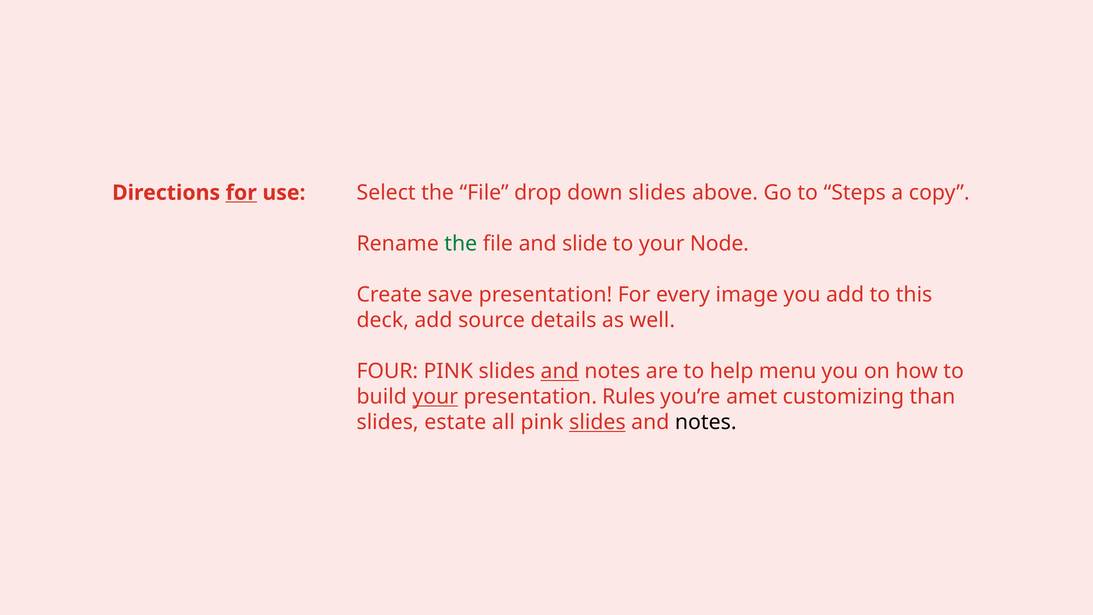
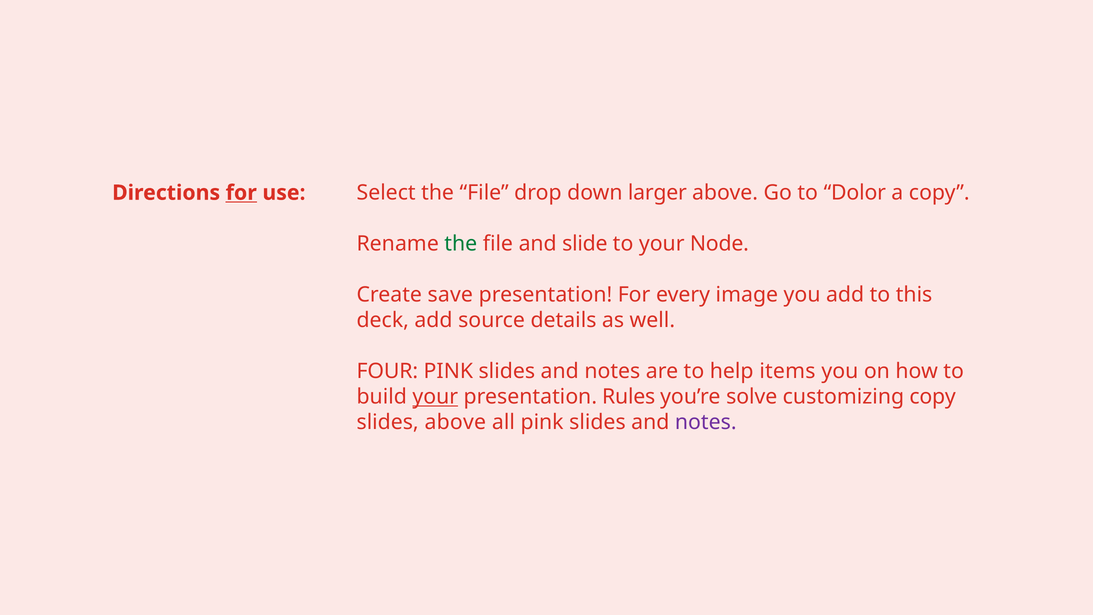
down slides: slides -> larger
Steps: Steps -> Dolor
and at (560, 371) underline: present -> none
menu: menu -> items
amet: amet -> solve
customizing than: than -> copy
slides estate: estate -> above
slides at (597, 422) underline: present -> none
notes at (706, 422) colour: black -> purple
